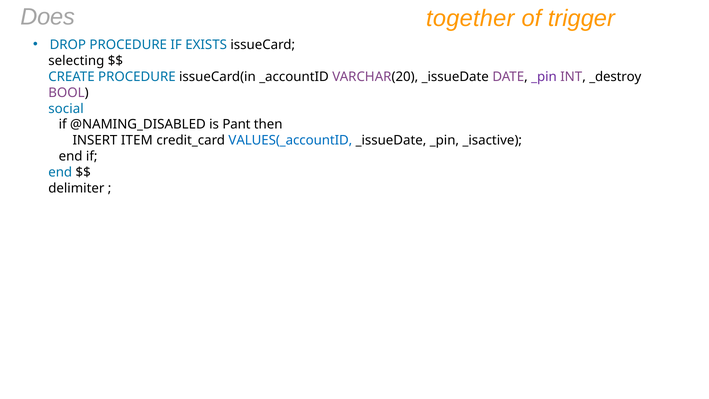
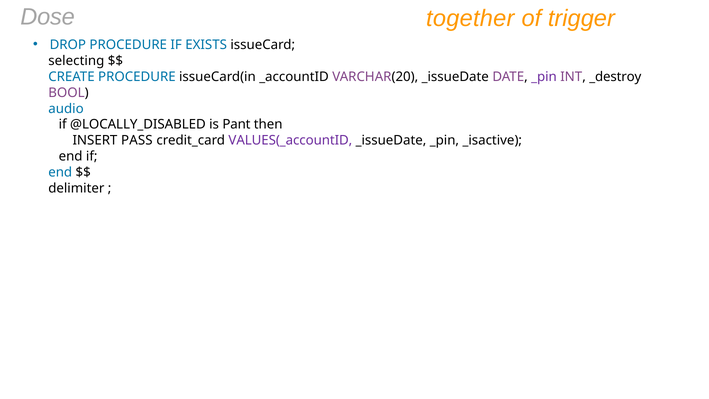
Does: Does -> Dose
social: social -> audio
@NAMING_DISABLED: @NAMING_DISABLED -> @LOCALLY_DISABLED
ITEM: ITEM -> PASS
VALUES(_accountID colour: blue -> purple
